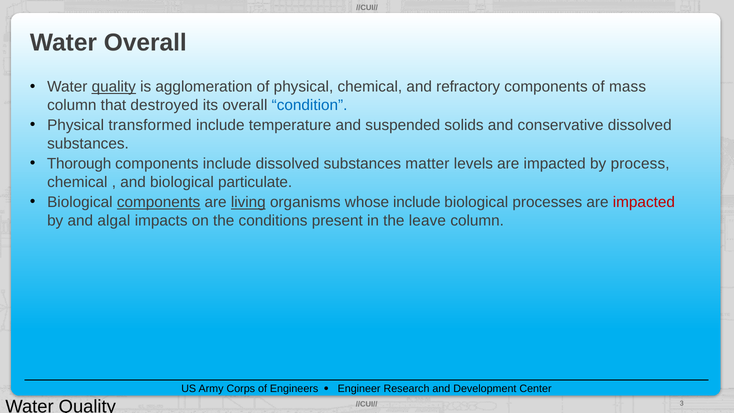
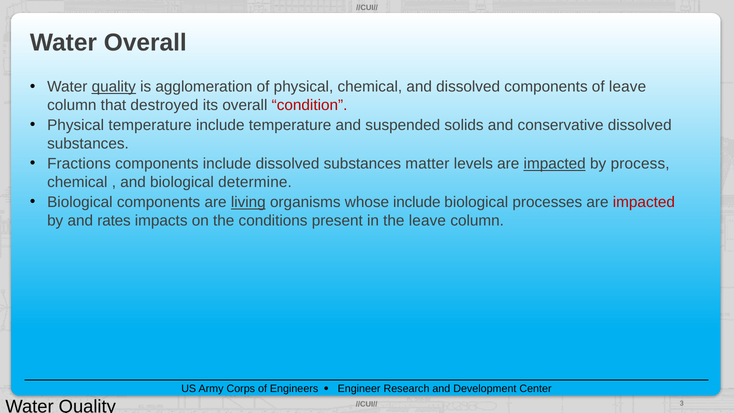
and refractory: refractory -> dissolved
of mass: mass -> leave
condition colour: blue -> red
Physical transformed: transformed -> temperature
Thorough: Thorough -> Fractions
impacted at (555, 164) underline: none -> present
particulate: particulate -> determine
components at (159, 202) underline: present -> none
algal: algal -> rates
